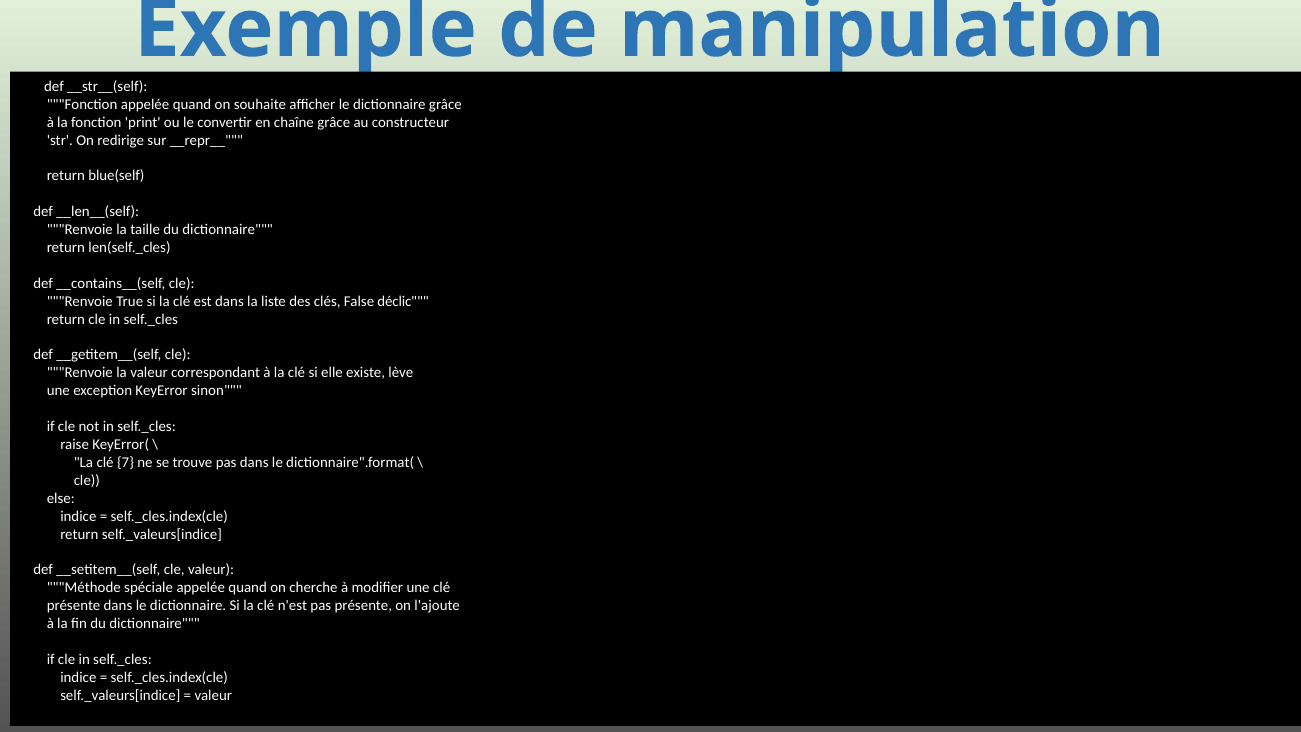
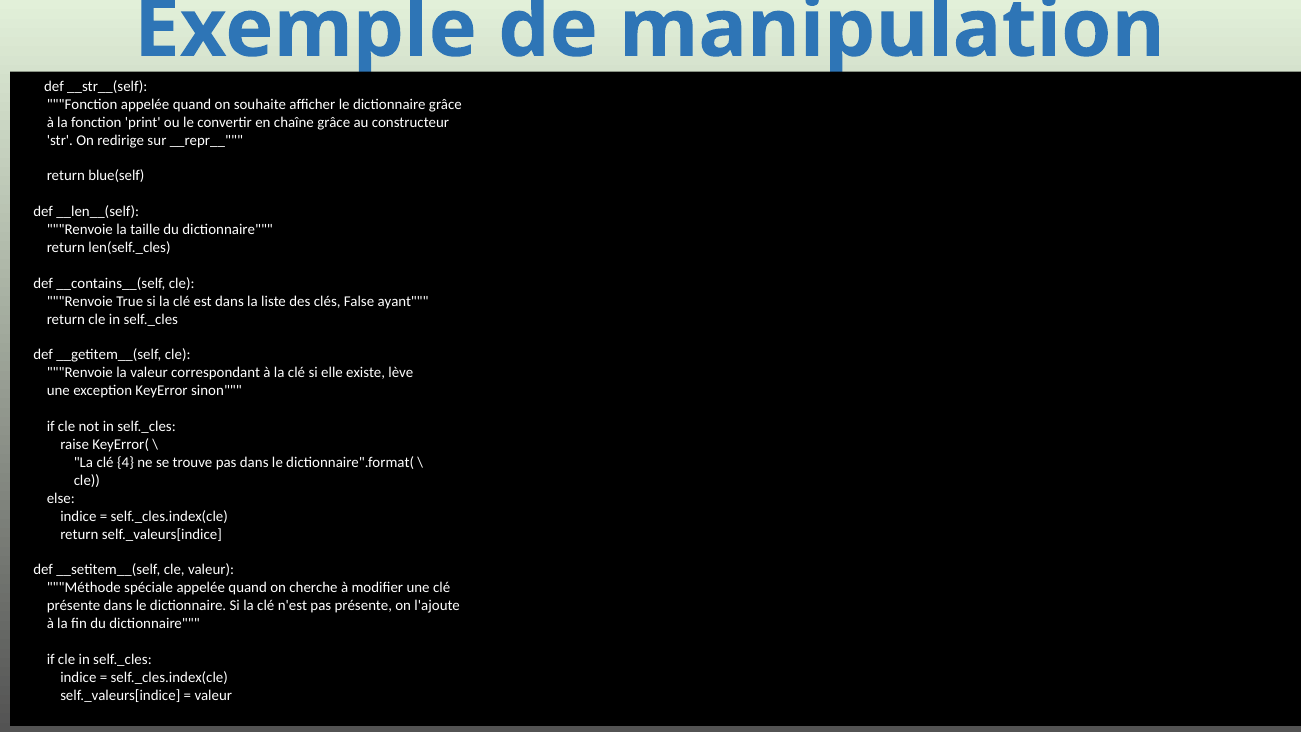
déclic: déclic -> ayant
7: 7 -> 4
